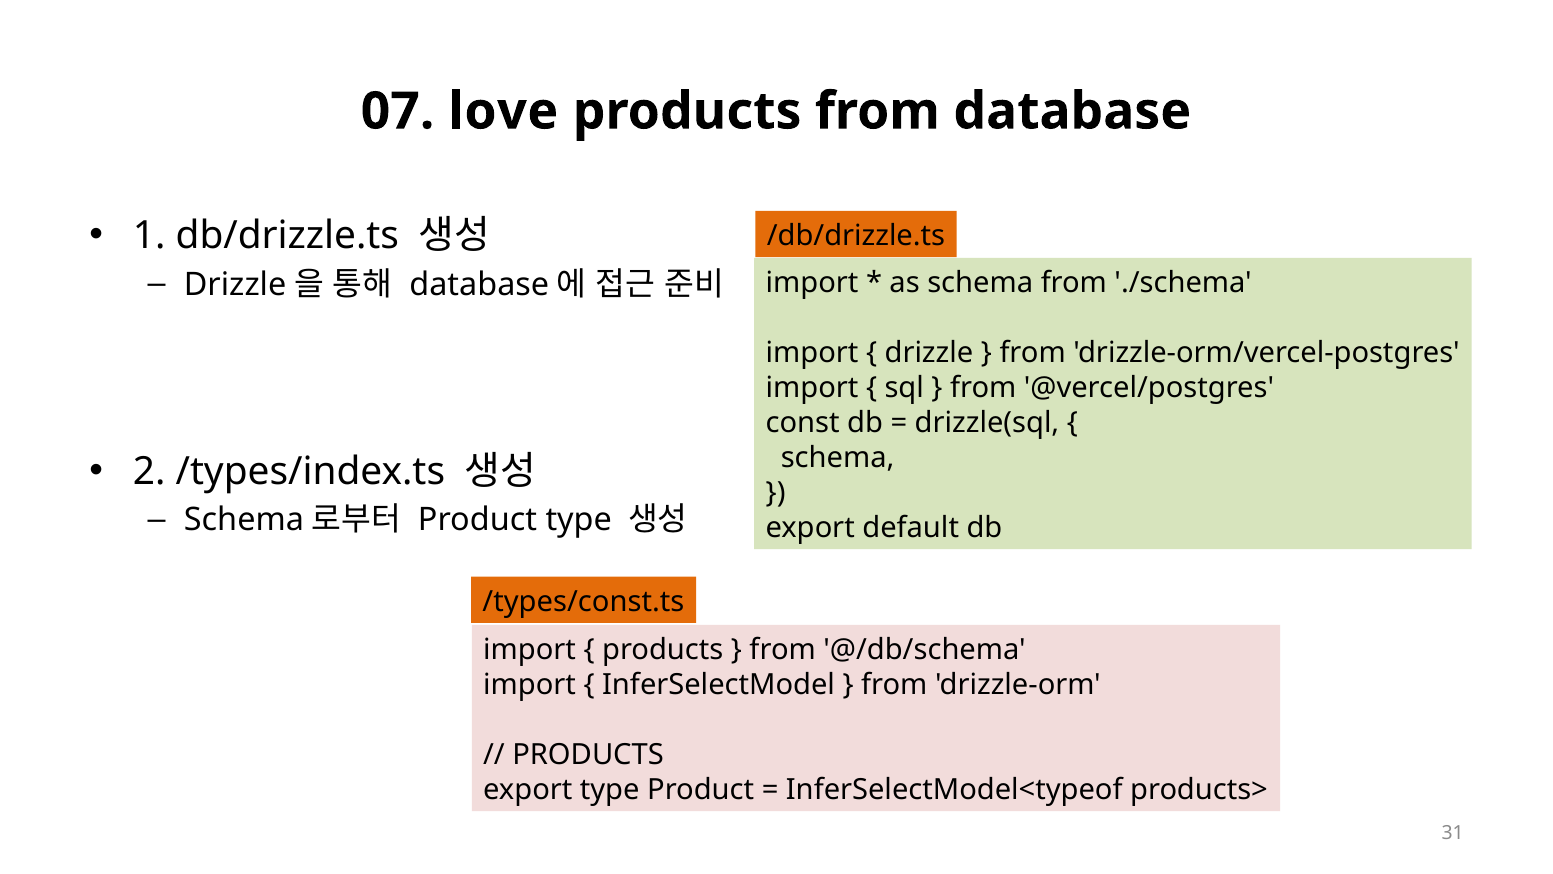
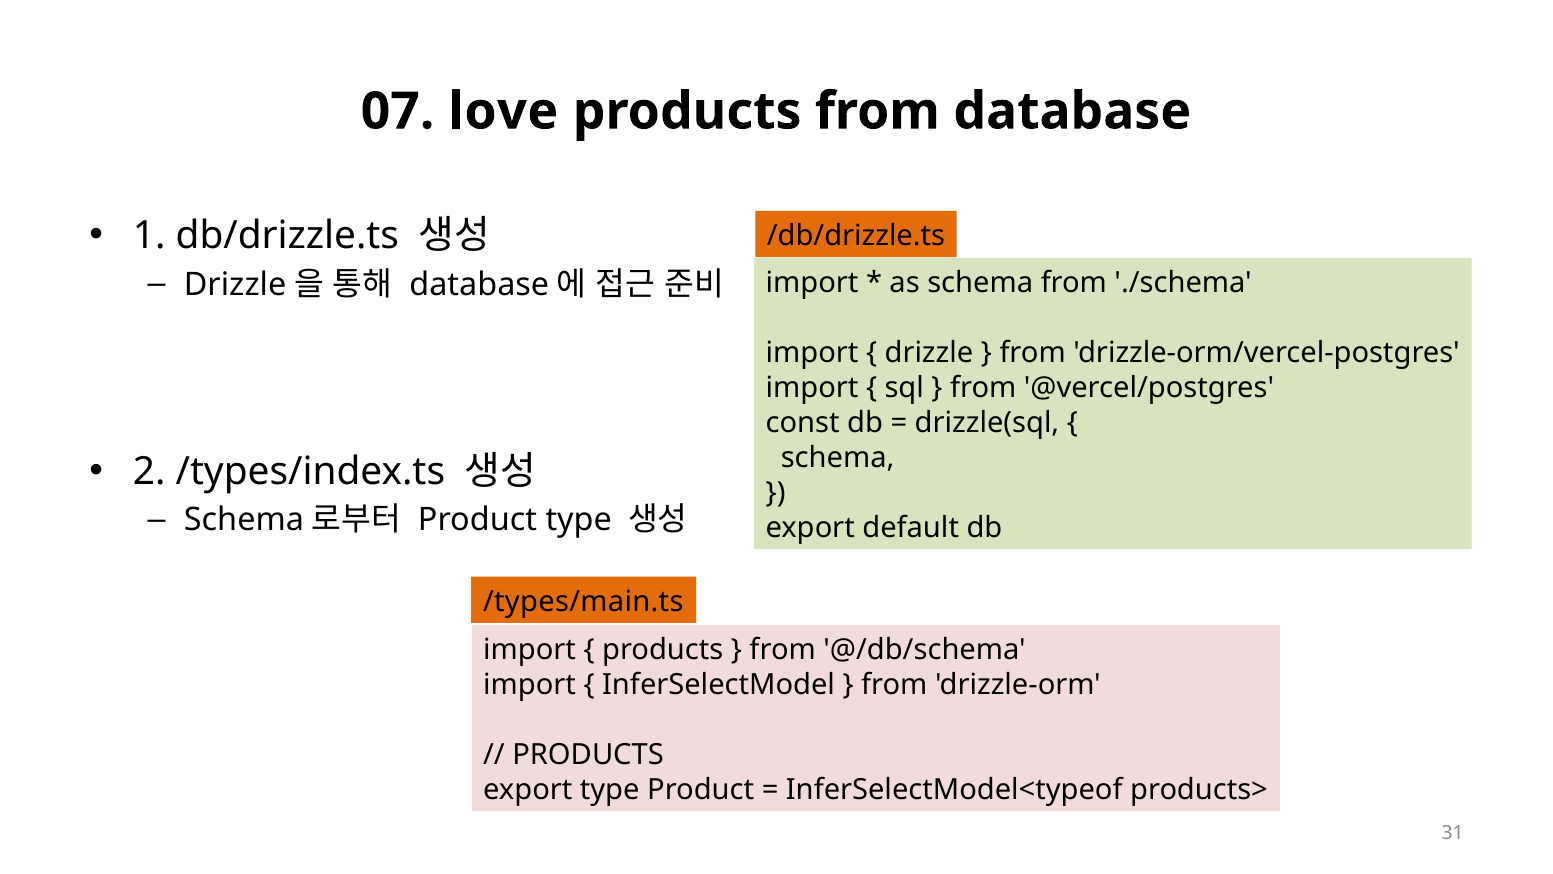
/types/const.ts: /types/const.ts -> /types/main.ts
